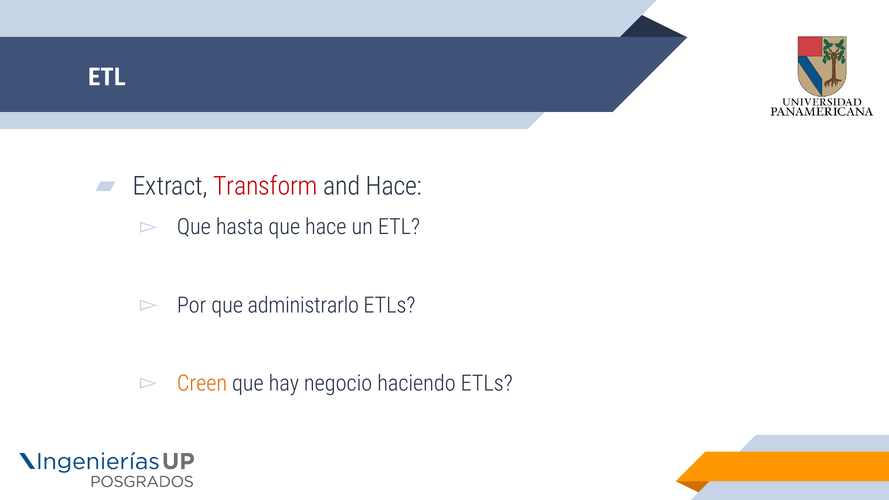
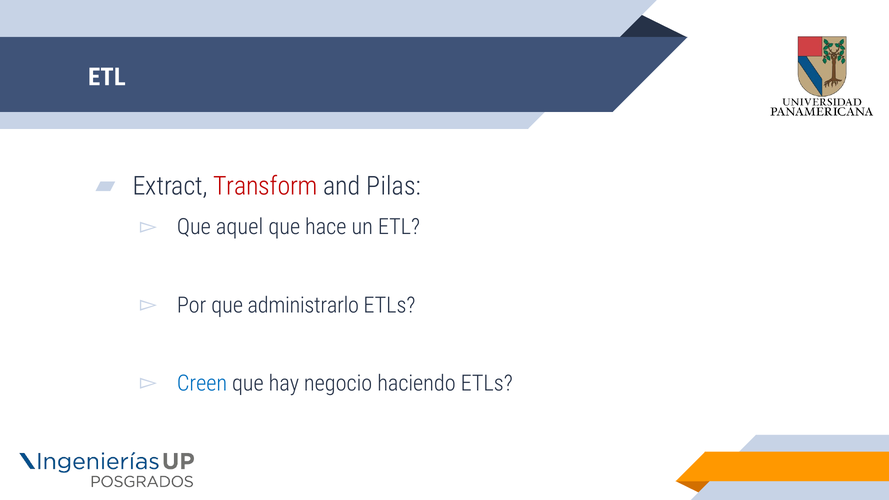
and Hace: Hace -> Pilas
hasta: hasta -> aquel
Creen colour: orange -> blue
